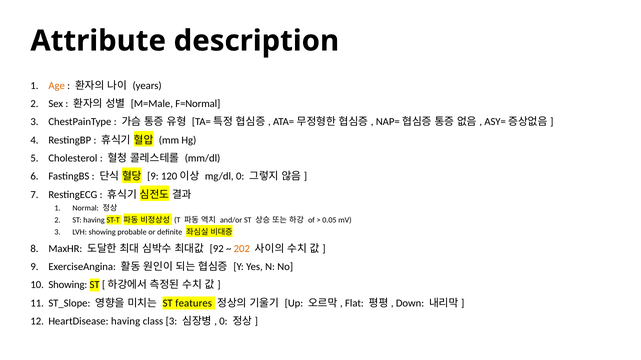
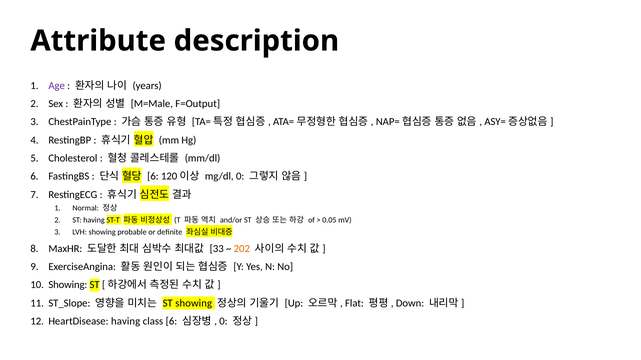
Age colour: orange -> purple
F=Normal: F=Normal -> F=Output
9 at (153, 177): 9 -> 6
92: 92 -> 33
ST features: features -> showing
class 3: 3 -> 6
